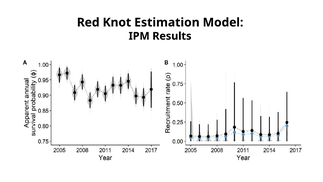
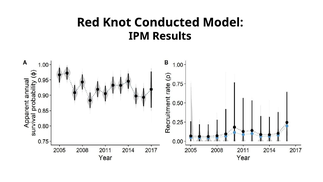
Estimation: Estimation -> Conducted
